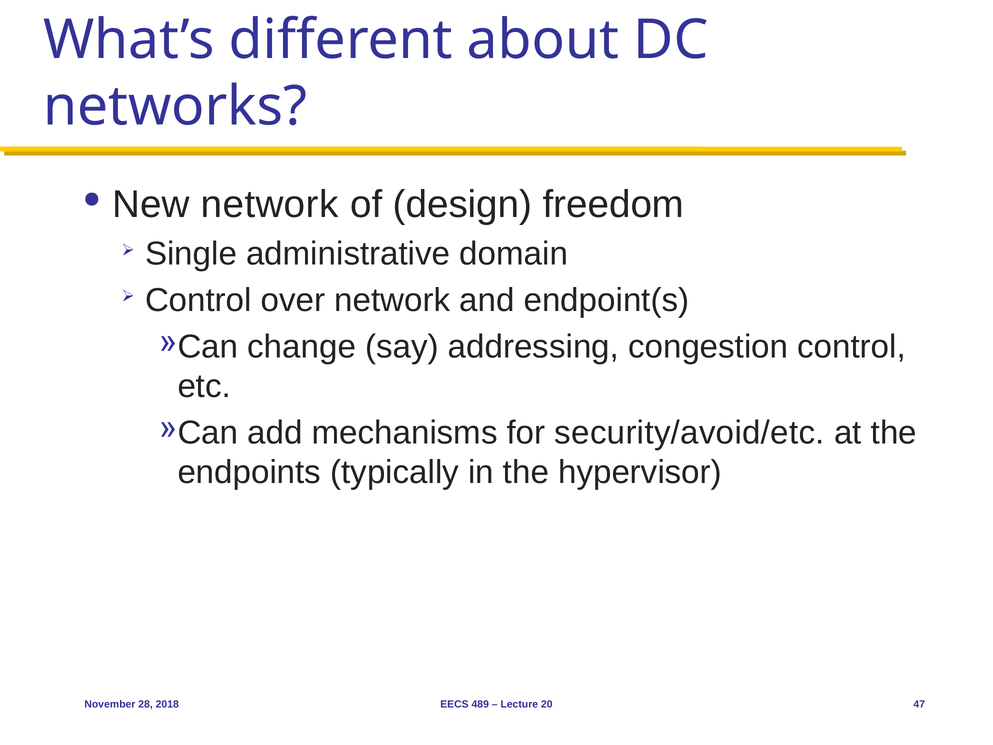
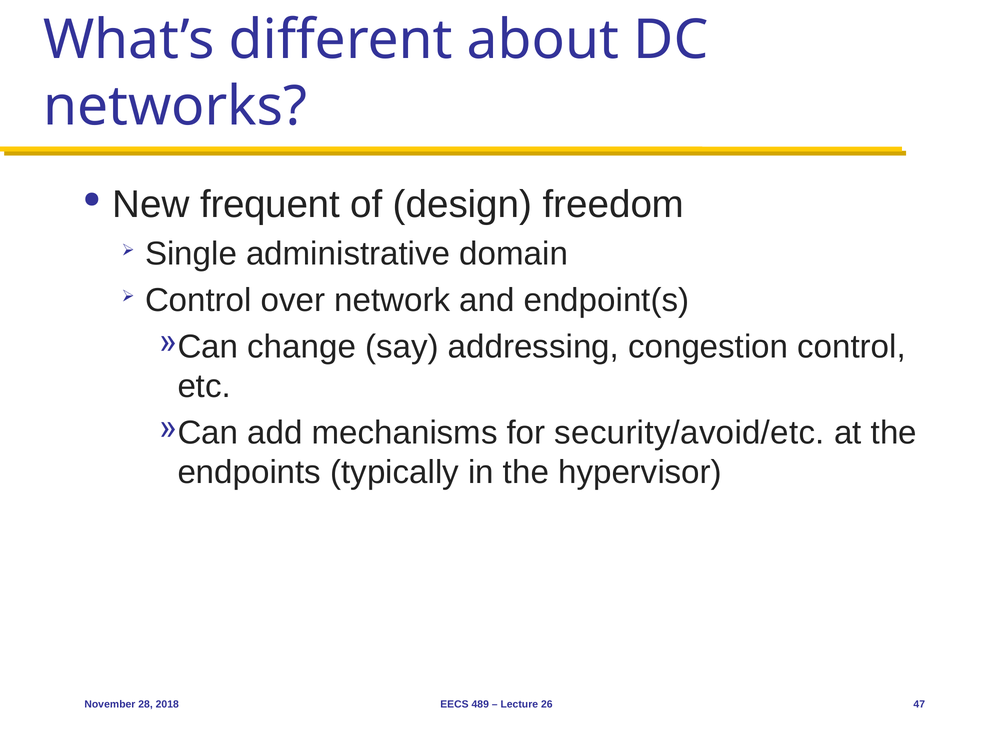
New network: network -> frequent
20: 20 -> 26
